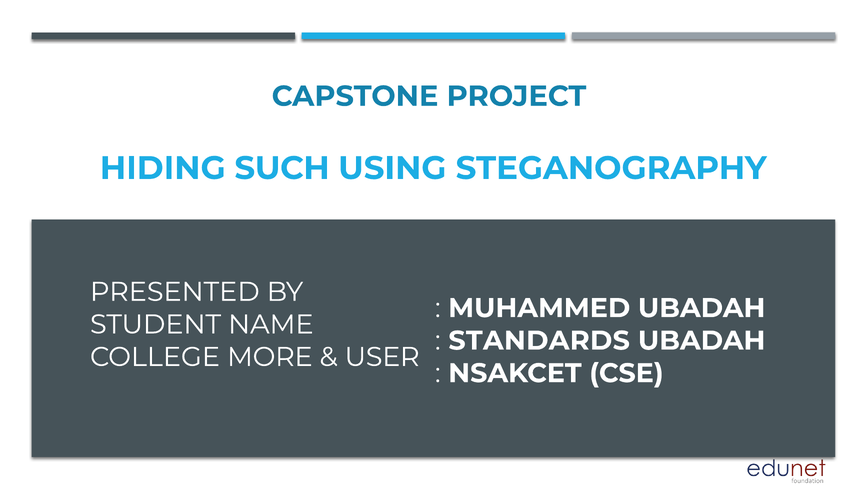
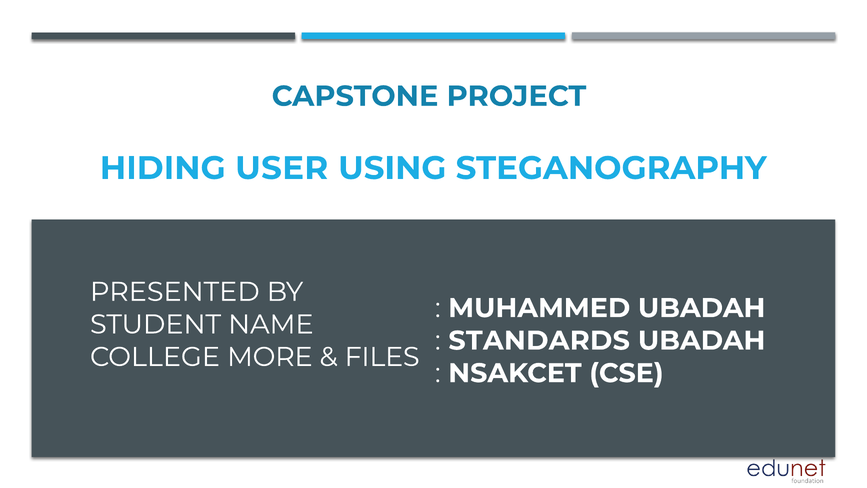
SUCH: SUCH -> USER
USER: USER -> FILES
